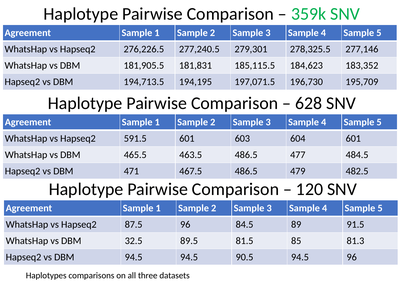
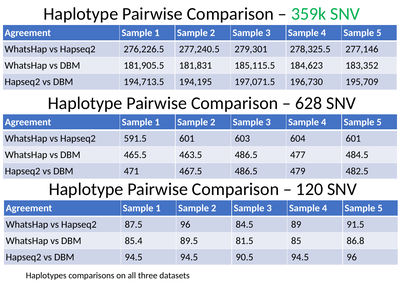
32.5: 32.5 -> 85.4
81.3: 81.3 -> 86.8
